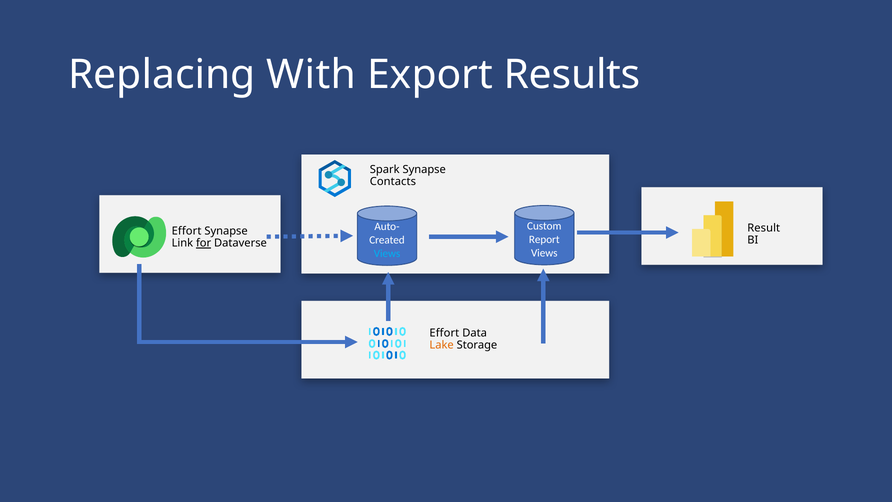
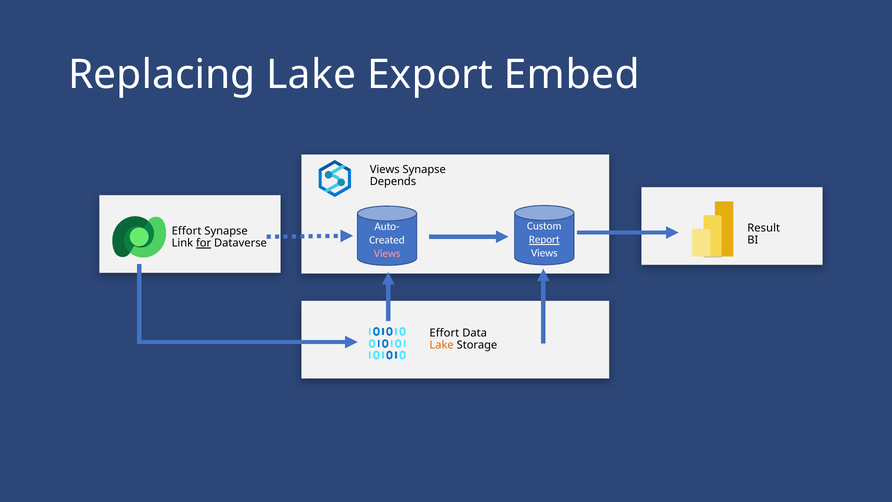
Replacing With: With -> Lake
Results: Results -> Embed
Spark at (385, 169): Spark -> Views
Contacts: Contacts -> Depends
Report underline: none -> present
Views at (387, 253) colour: light blue -> pink
